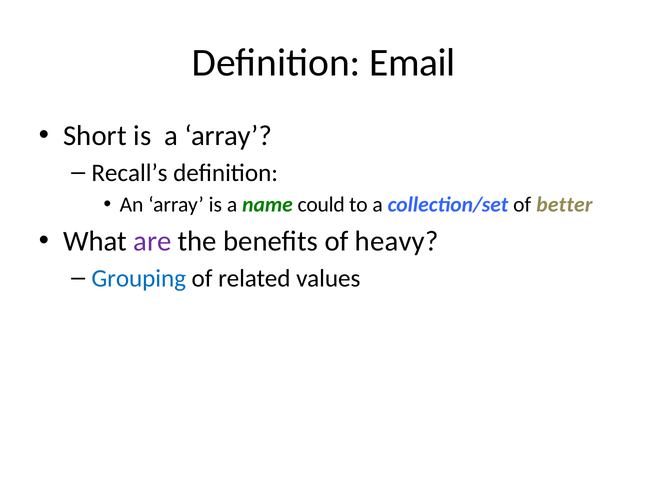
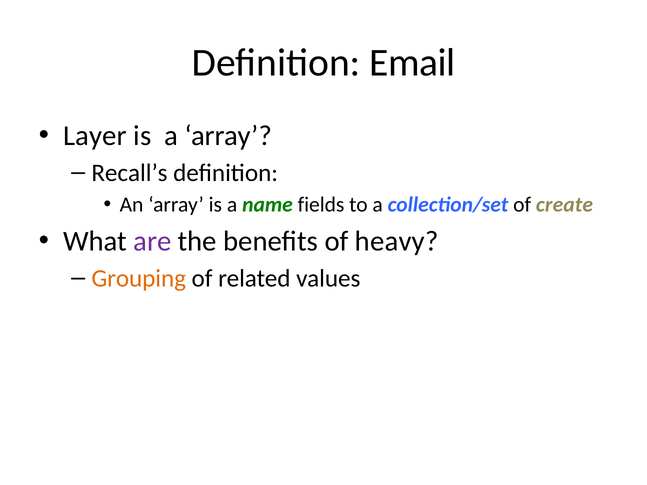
Short: Short -> Layer
could: could -> fields
better: better -> create
Grouping colour: blue -> orange
